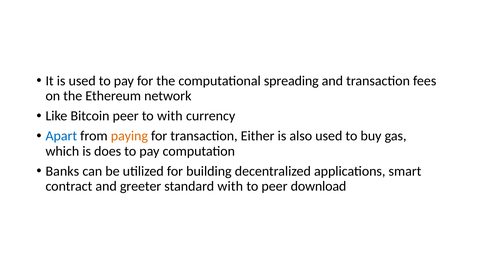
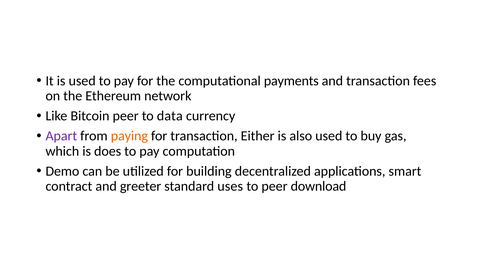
spreading: spreading -> payments
to with: with -> data
Apart colour: blue -> purple
Banks: Banks -> Demo
standard with: with -> uses
